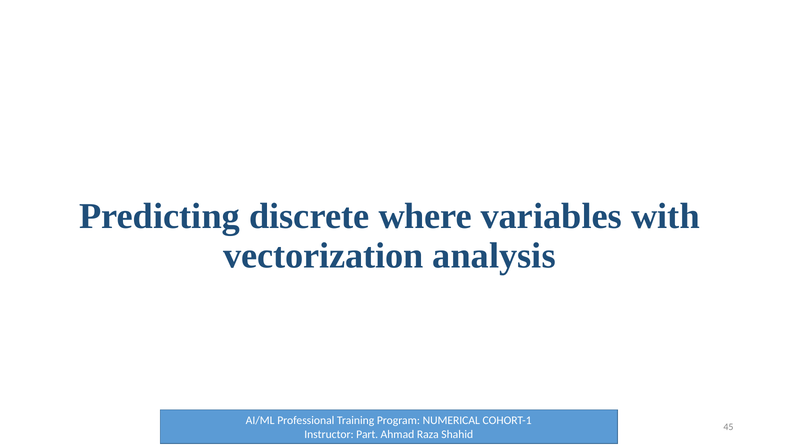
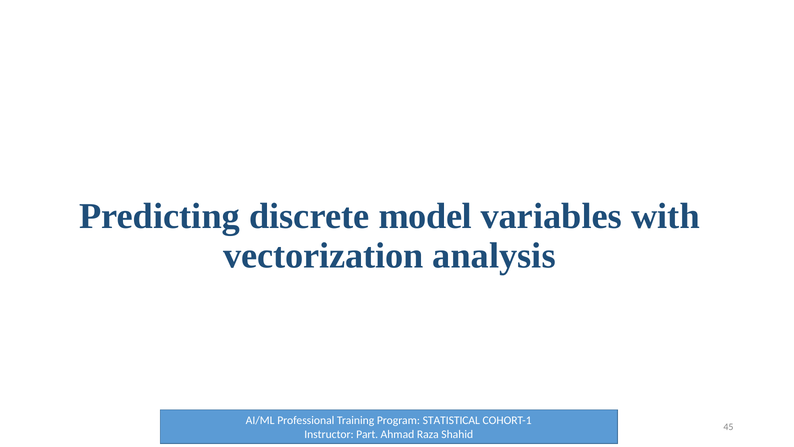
where: where -> model
NUMERICAL: NUMERICAL -> STATISTICAL
